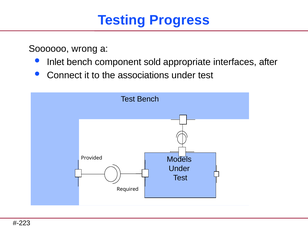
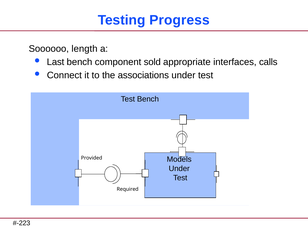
wrong: wrong -> length
Inlet: Inlet -> Last
after: after -> calls
